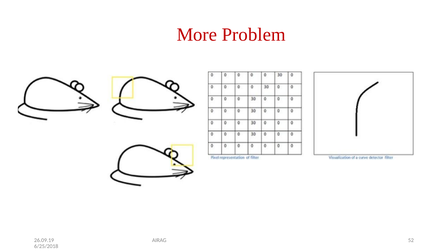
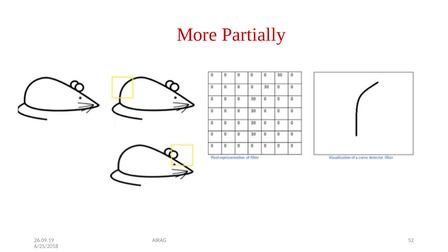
Problem: Problem -> Partially
